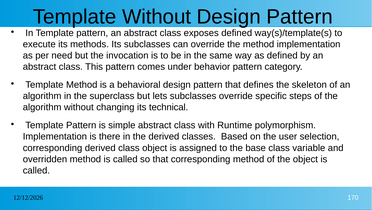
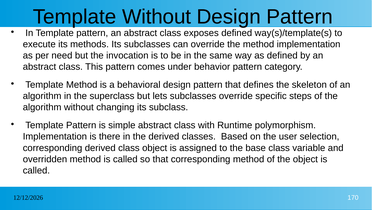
technical: technical -> subclass
